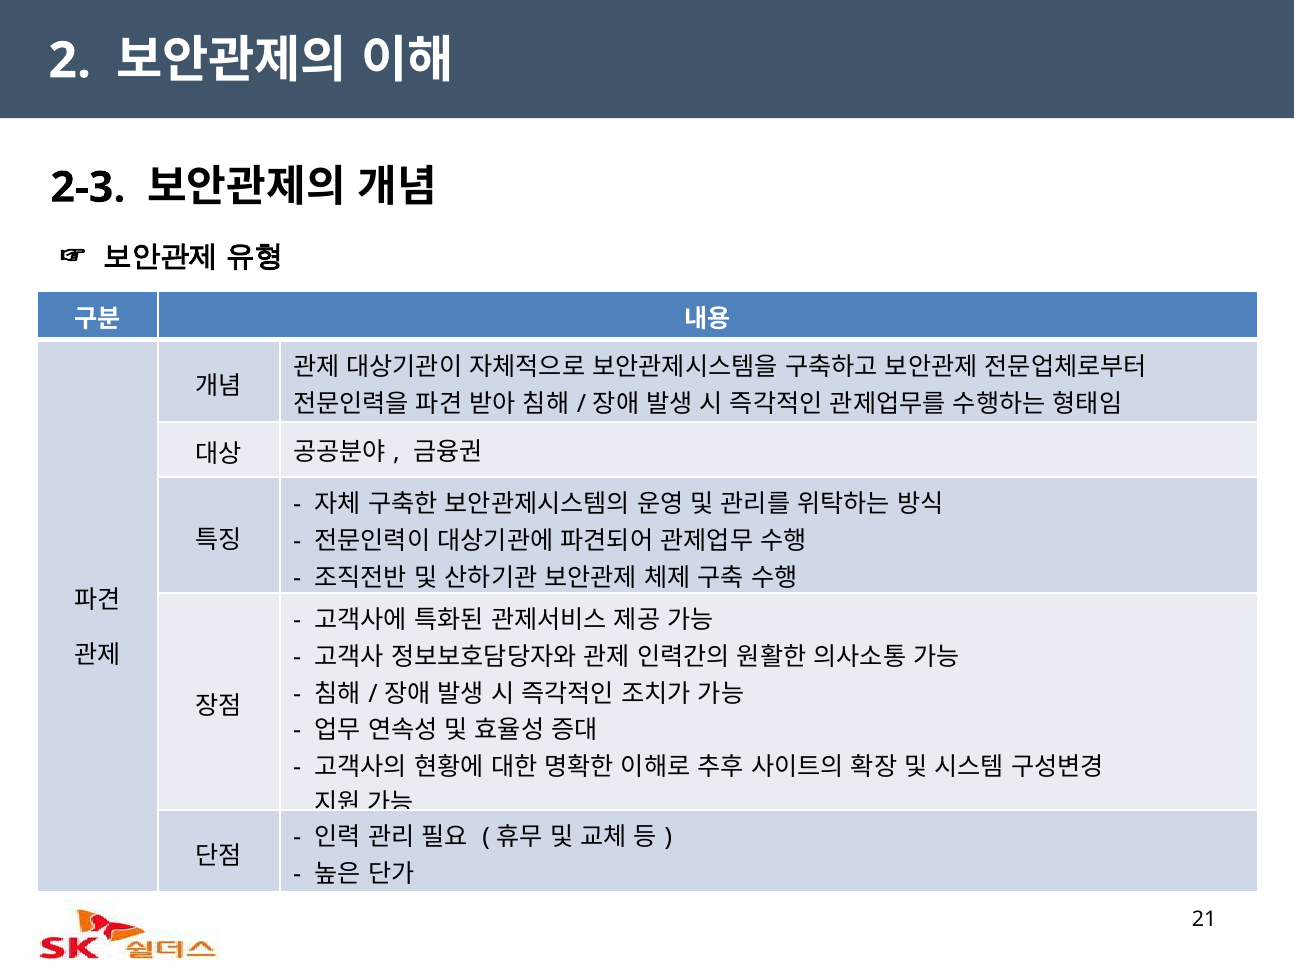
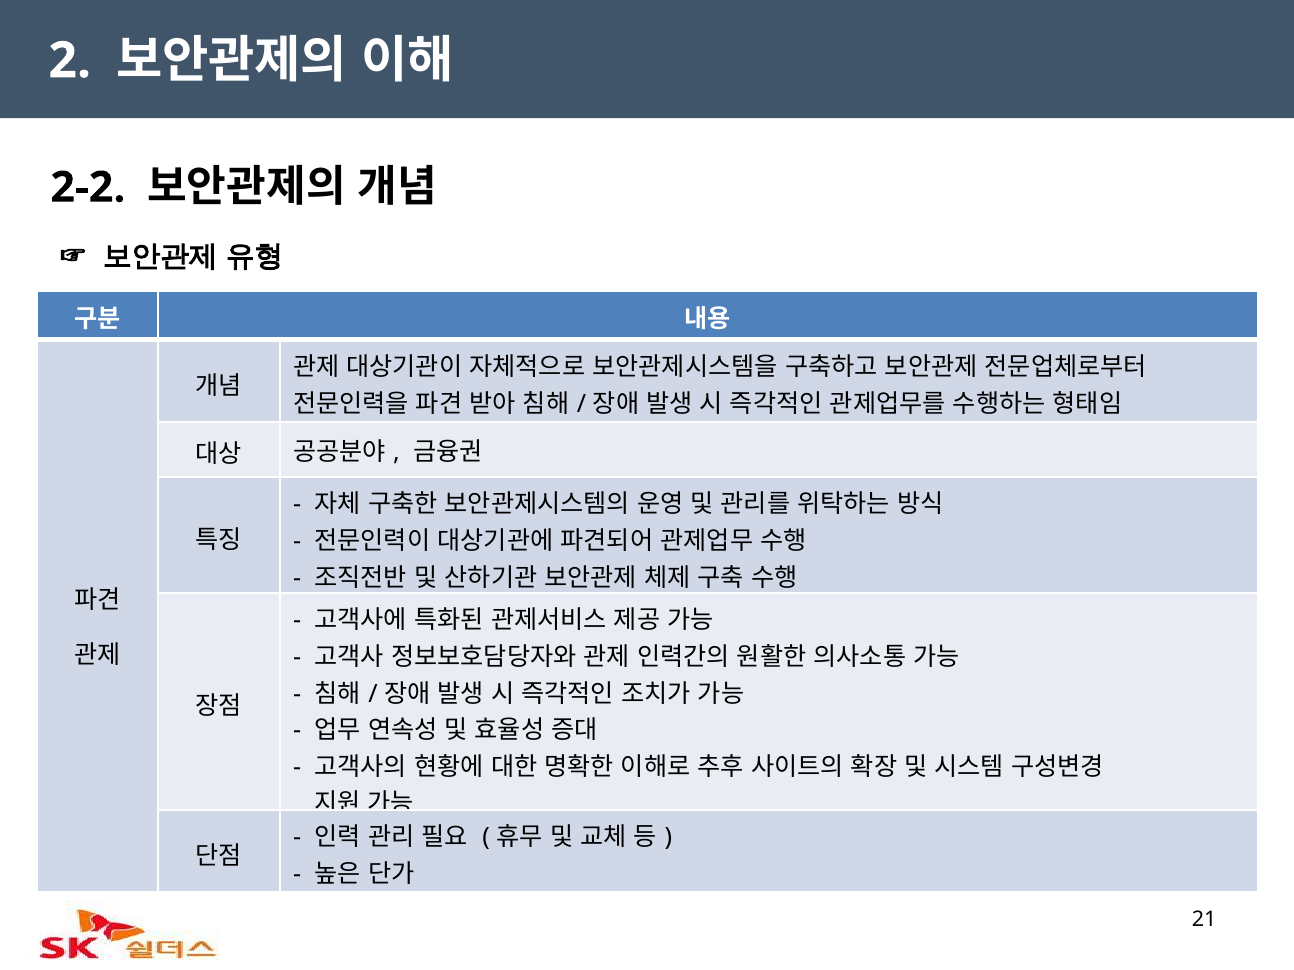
2-3: 2-3 -> 2-2
